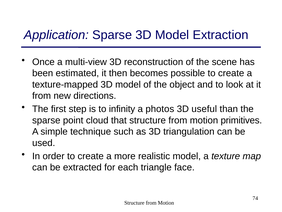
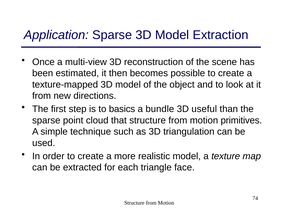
infinity: infinity -> basics
photos: photos -> bundle
